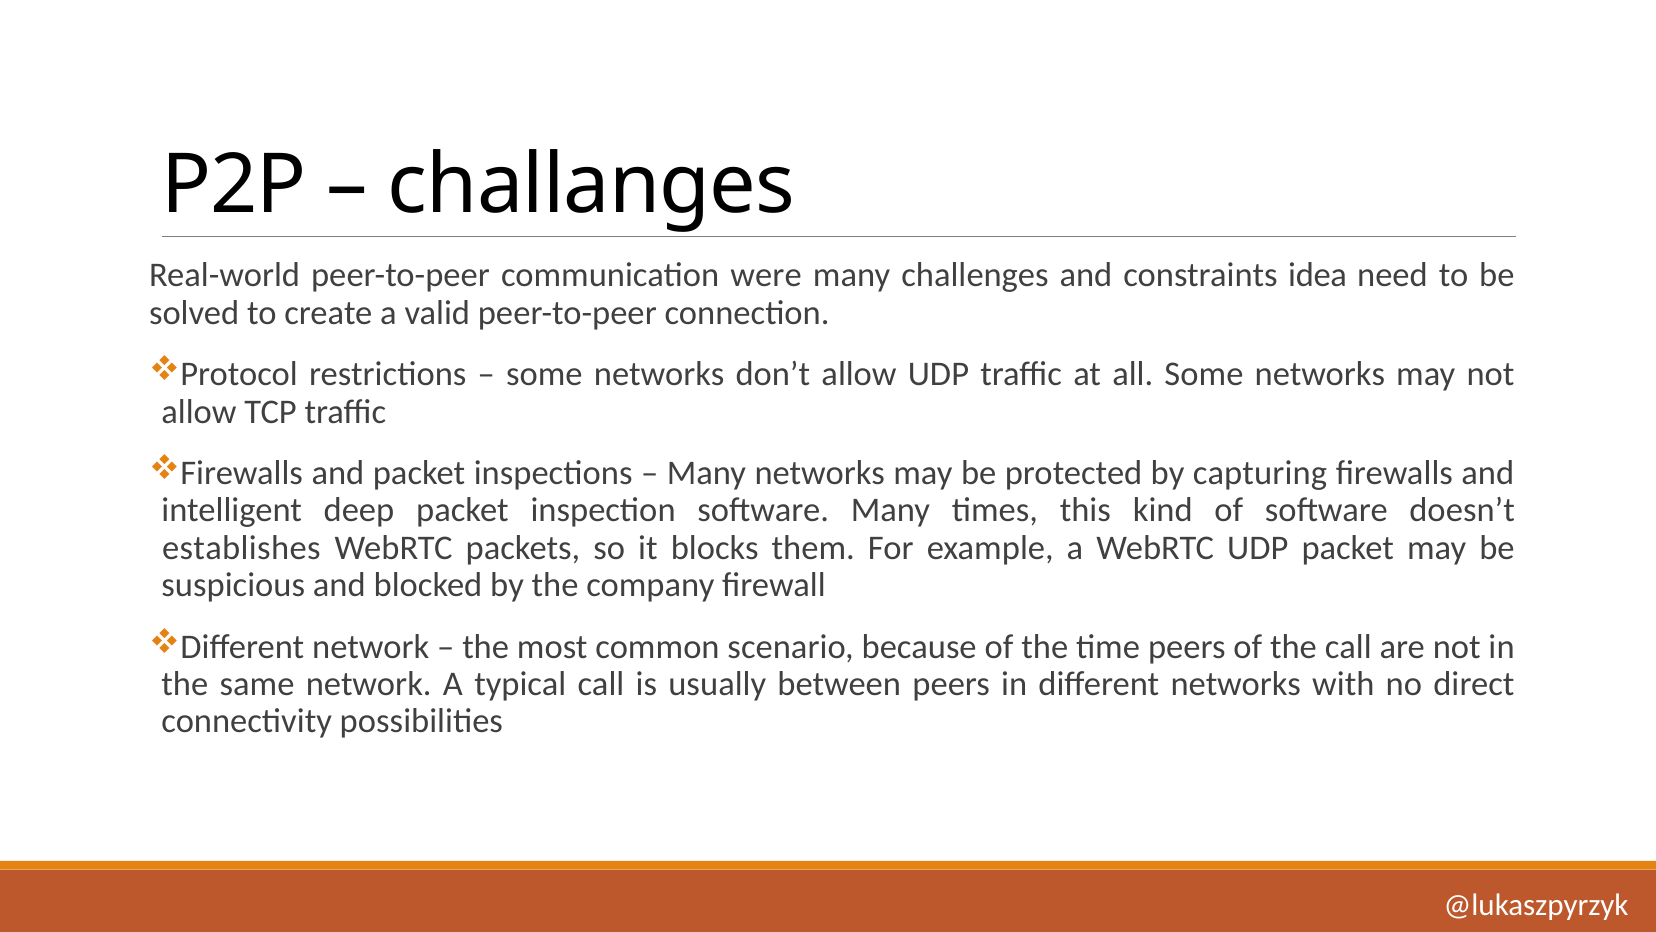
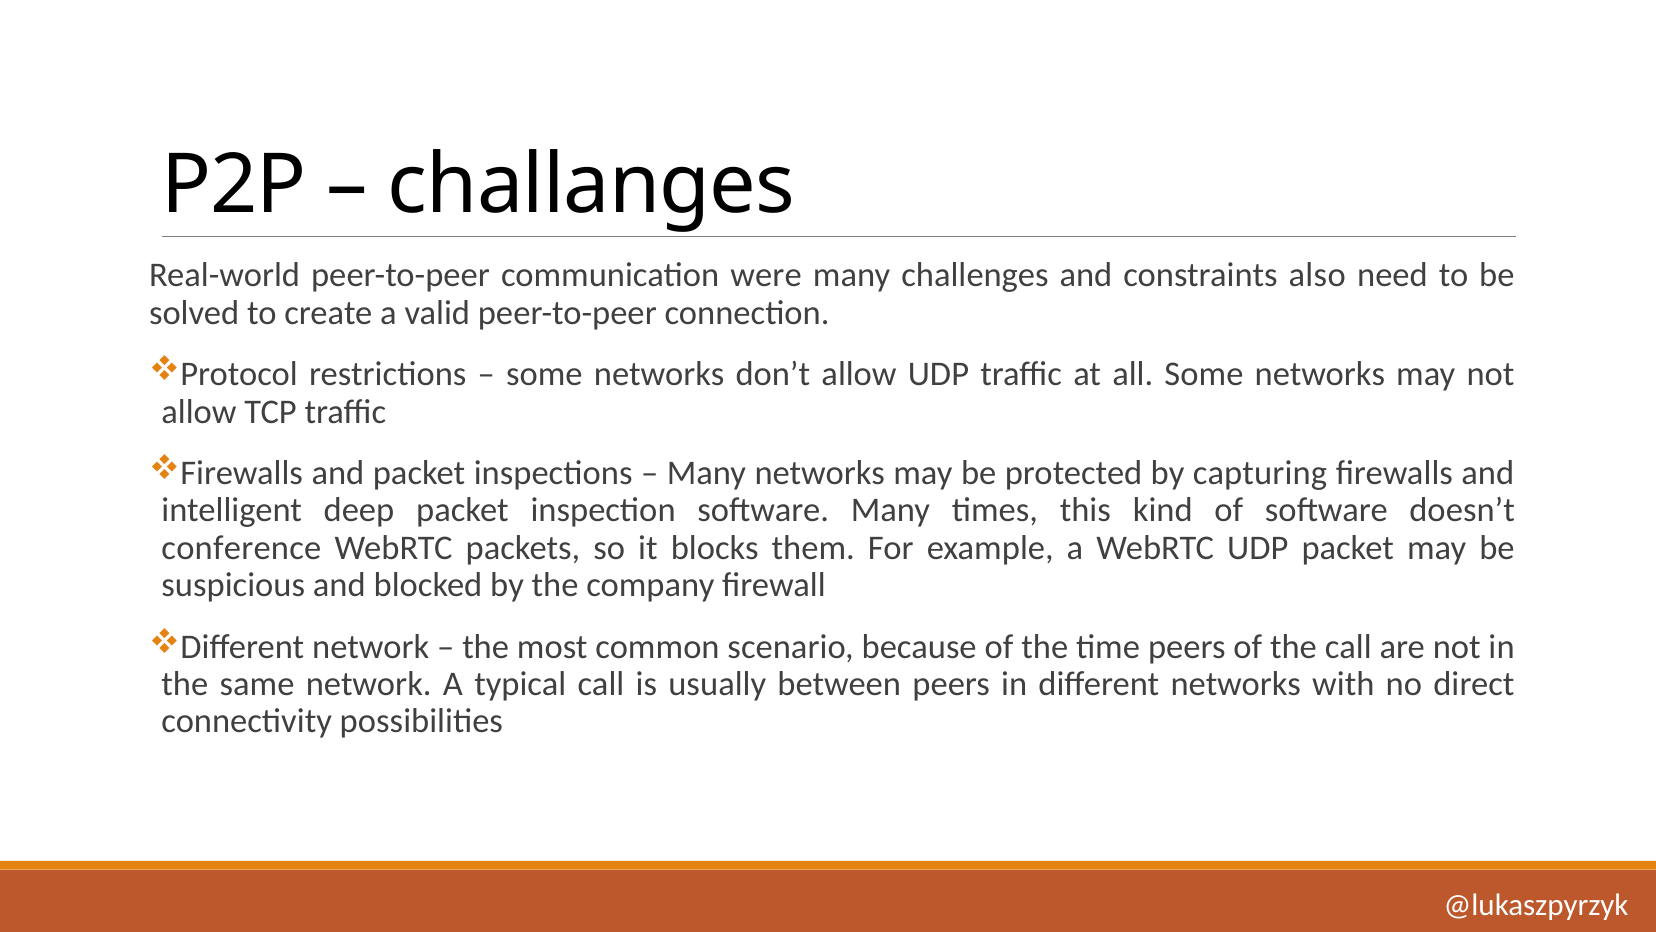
idea: idea -> also
establishes: establishes -> conference
